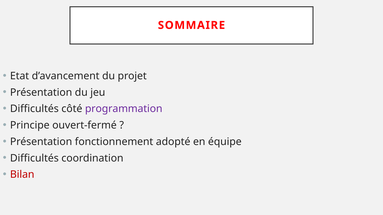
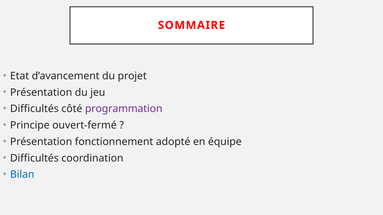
Bilan colour: red -> blue
